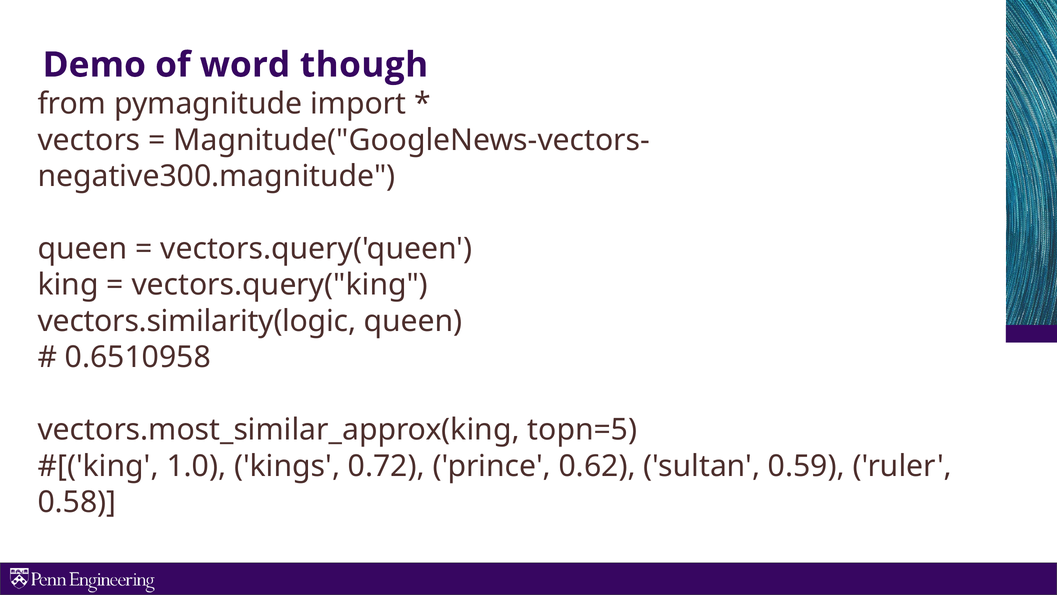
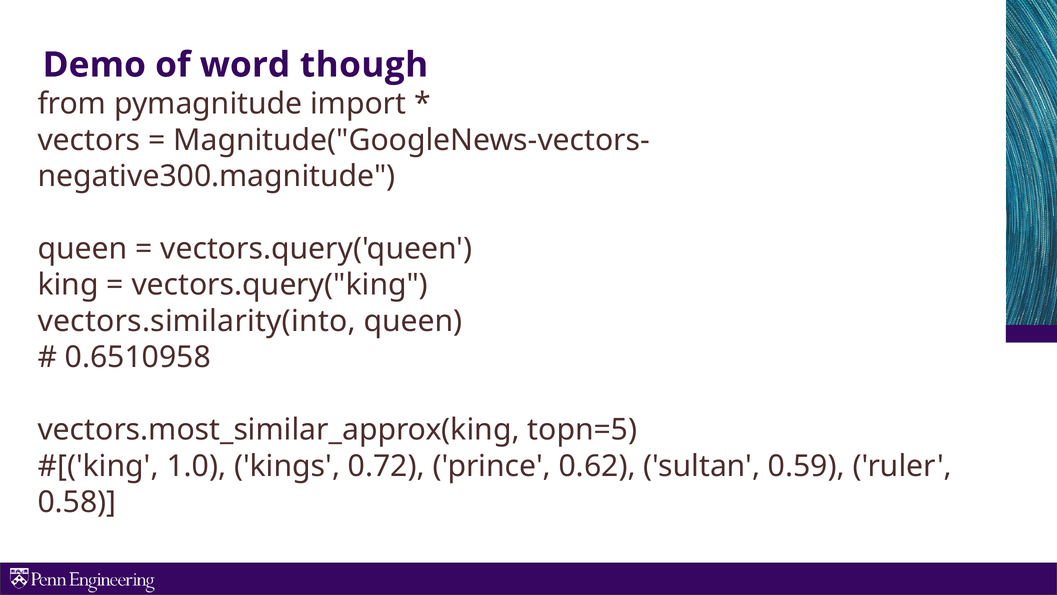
vectors.similarity(logic: vectors.similarity(logic -> vectors.similarity(into
